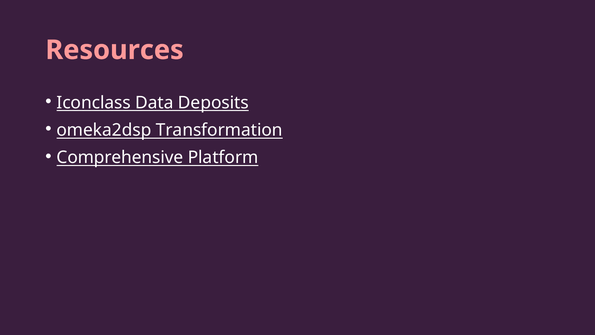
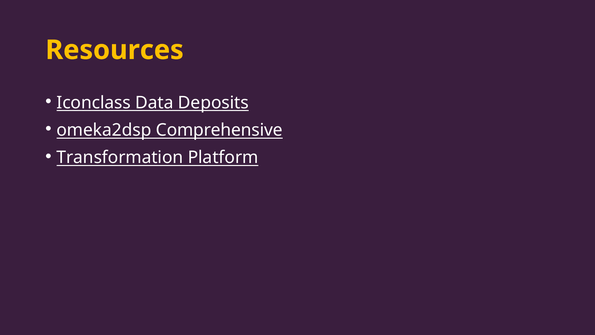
Resources colour: pink -> yellow
Transformation: Transformation -> Comprehensive
Comprehensive: Comprehensive -> Transformation
